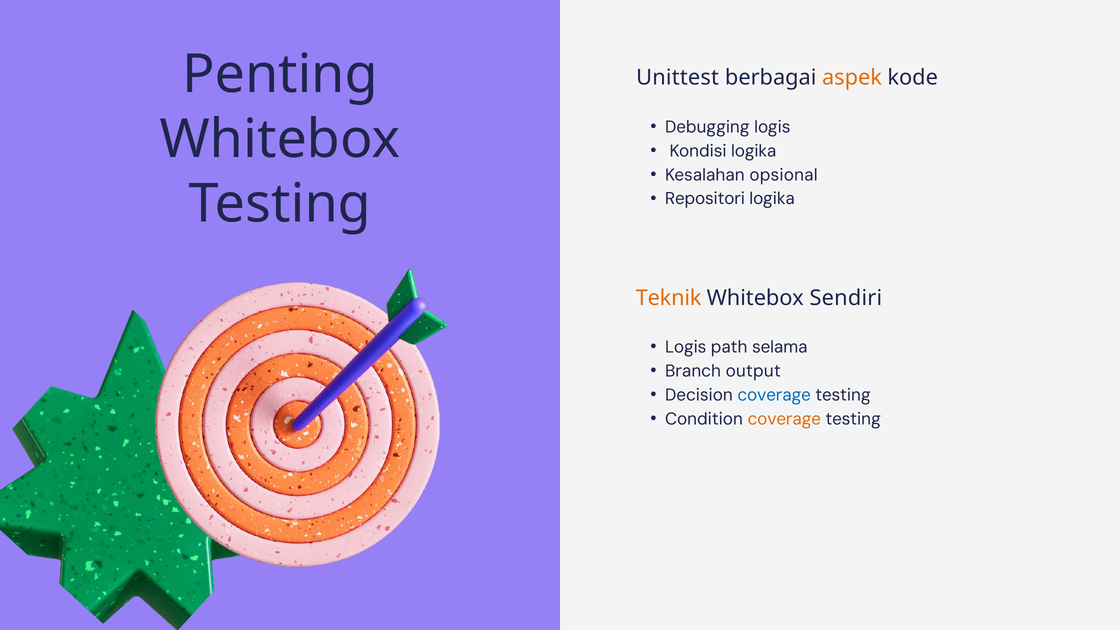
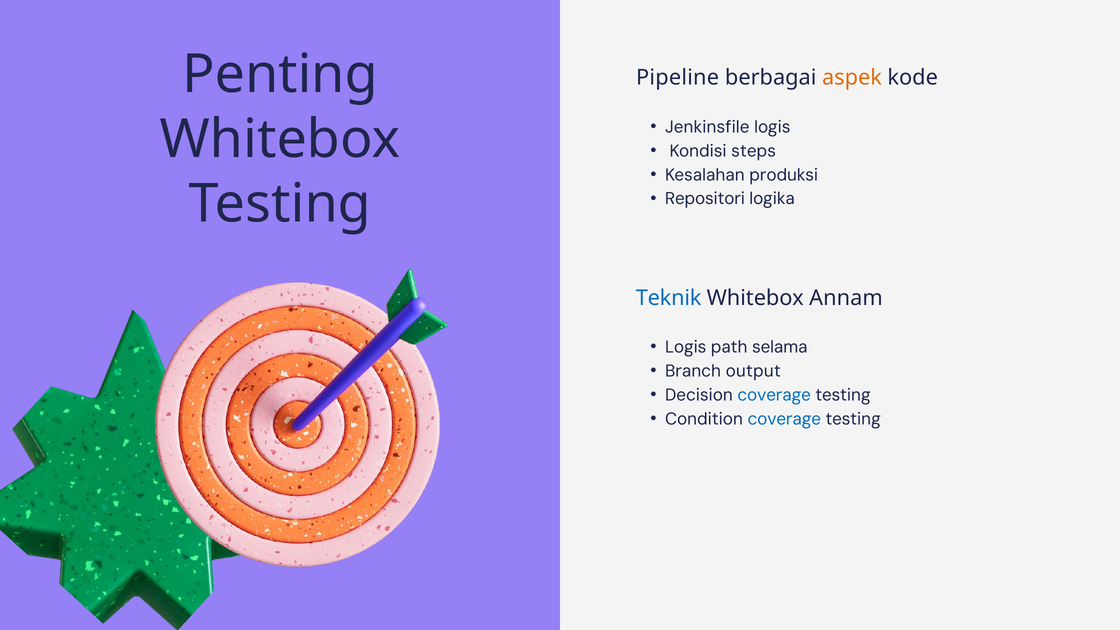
Unittest: Unittest -> Pipeline
Debugging: Debugging -> Jenkinsfile
Kondisi logika: logika -> steps
opsional: opsional -> produksi
Teknik colour: orange -> blue
Sendiri: Sendiri -> Annam
coverage at (784, 419) colour: orange -> blue
